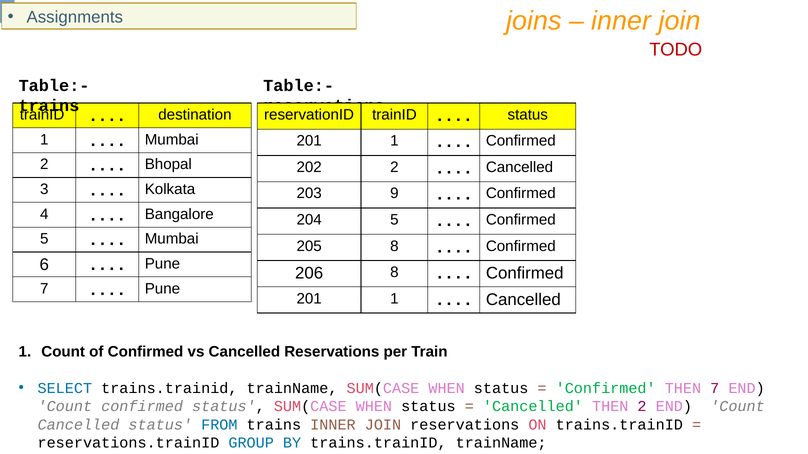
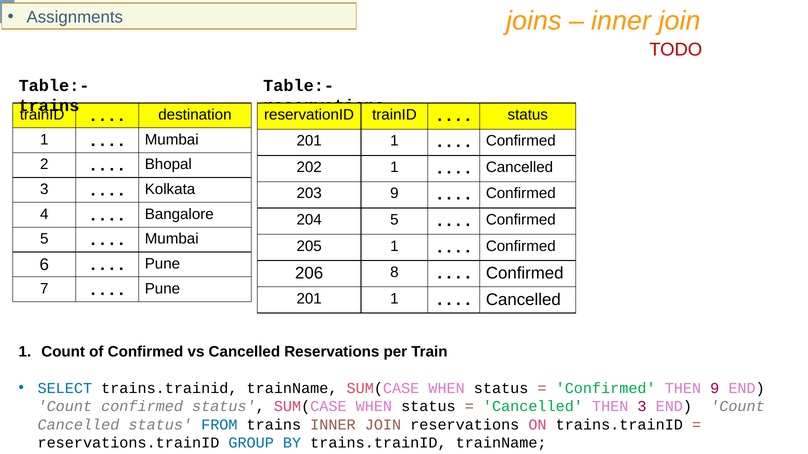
202 2: 2 -> 1
205 8: 8 -> 1
THEN 7: 7 -> 9
THEN 2: 2 -> 3
